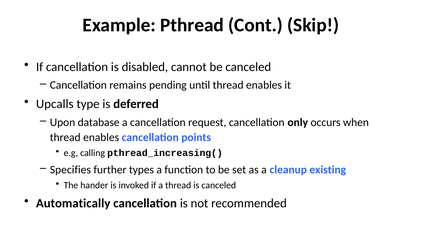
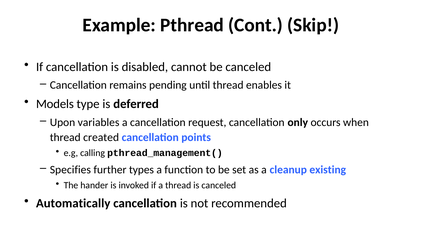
Upcalls: Upcalls -> Models
database: database -> variables
enables at (101, 137): enables -> created
pthread_increasing(: pthread_increasing( -> pthread_management(
